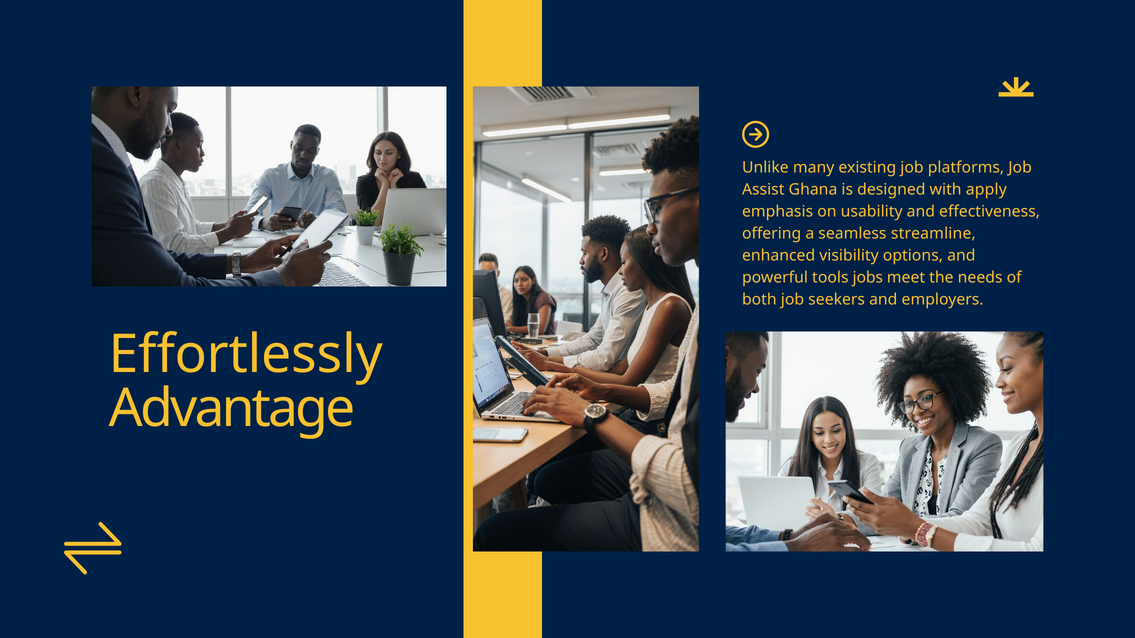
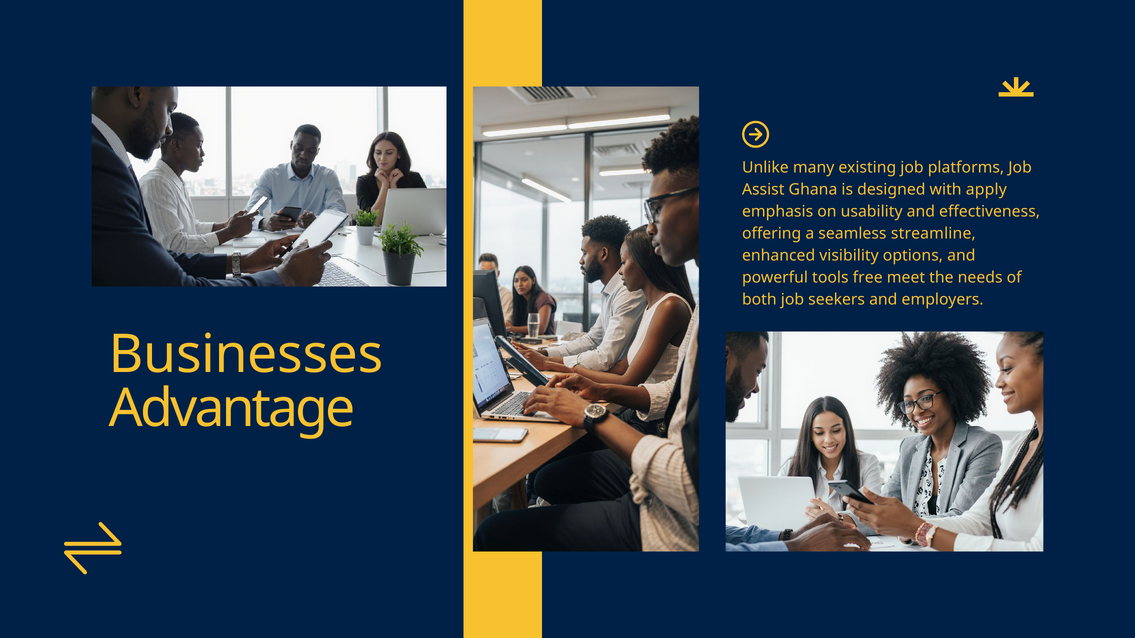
jobs: jobs -> free
Effortlessly: Effortlessly -> Businesses
